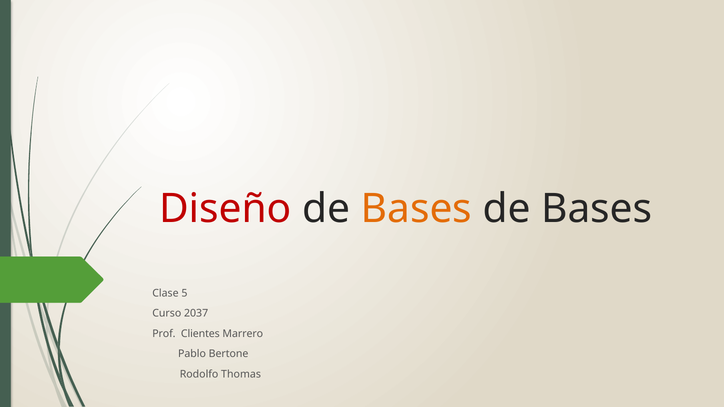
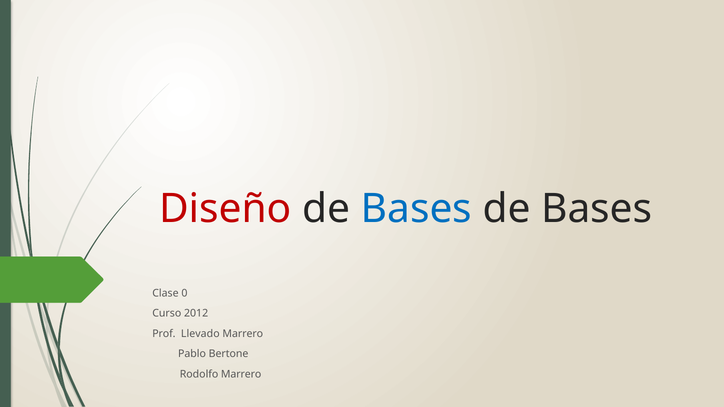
Bases at (416, 209) colour: orange -> blue
5: 5 -> 0
2037: 2037 -> 2012
Clientes: Clientes -> Llevado
Rodolfo Thomas: Thomas -> Marrero
